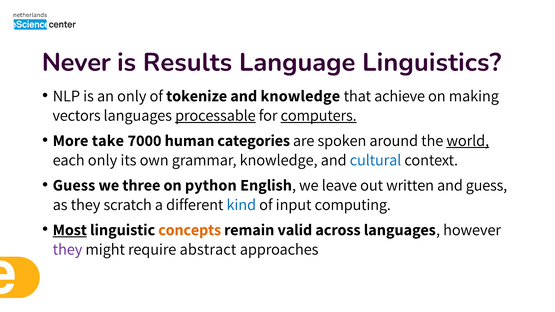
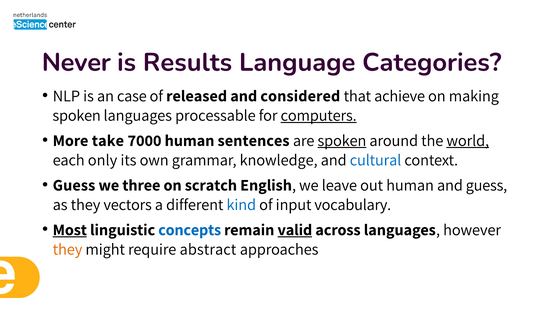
Linguistics: Linguistics -> Categories
an only: only -> case
tokenize: tokenize -> released
and knowledge: knowledge -> considered
vectors at (77, 115): vectors -> spoken
processable underline: present -> none
categories: categories -> sentences
spoken at (342, 141) underline: none -> present
python: python -> scratch
out written: written -> human
scratch: scratch -> vectors
computing: computing -> vocabulary
concepts colour: orange -> blue
valid underline: none -> present
they at (67, 249) colour: purple -> orange
